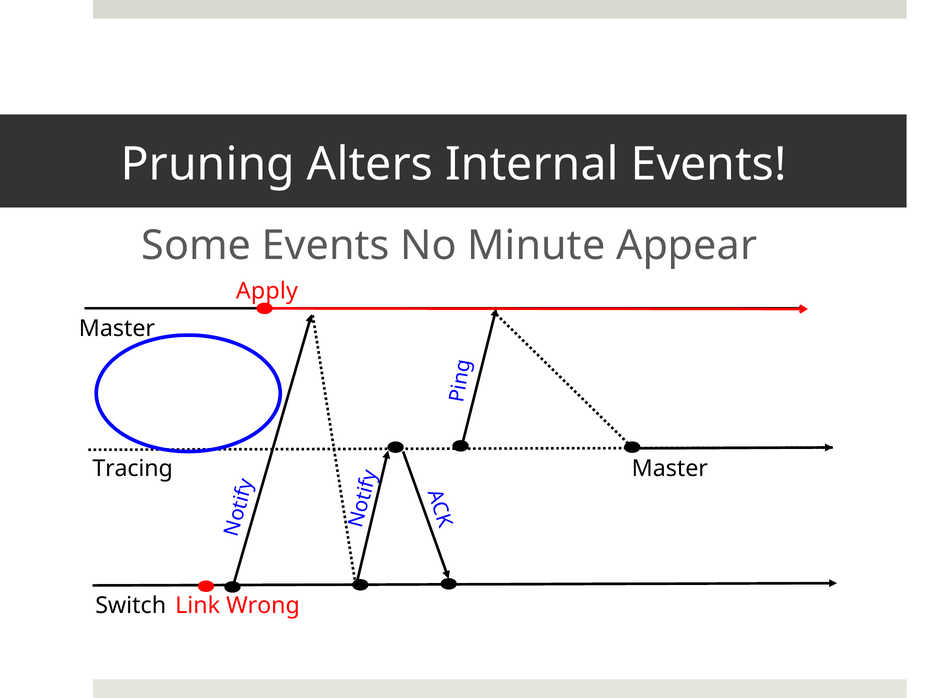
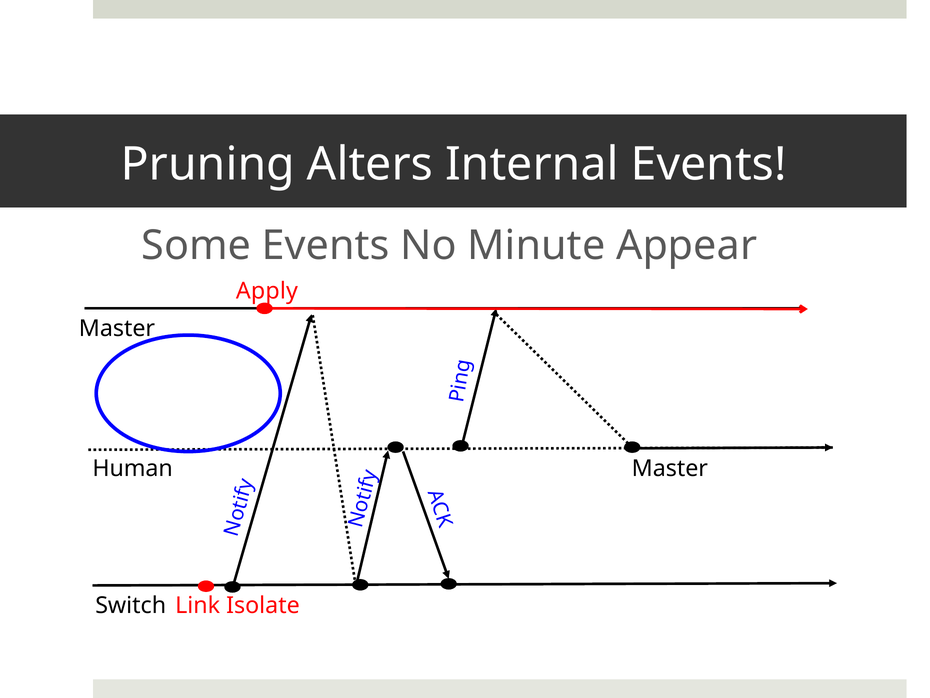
Tracing: Tracing -> Human
Wrong: Wrong -> Isolate
